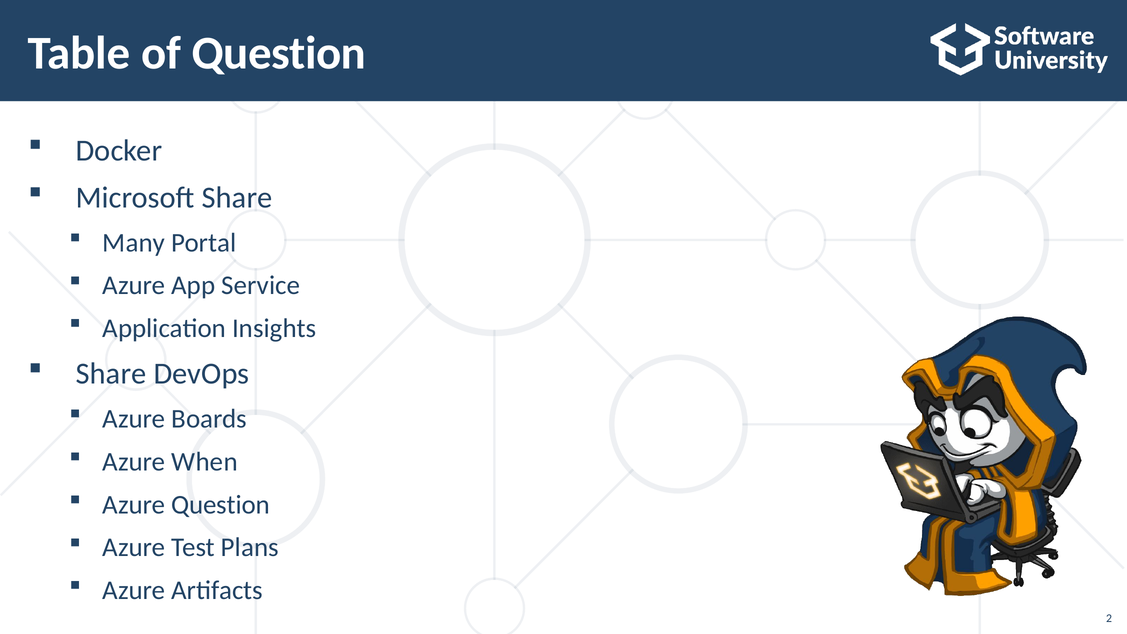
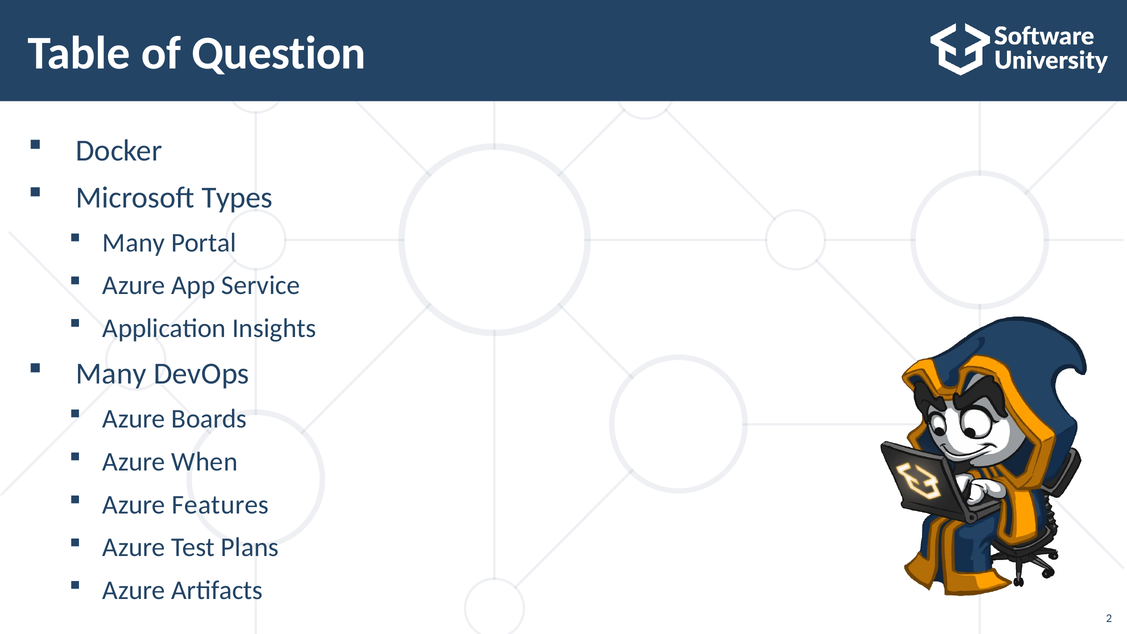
Microsoft Share: Share -> Types
Share at (111, 374): Share -> Many
Azure Question: Question -> Features
